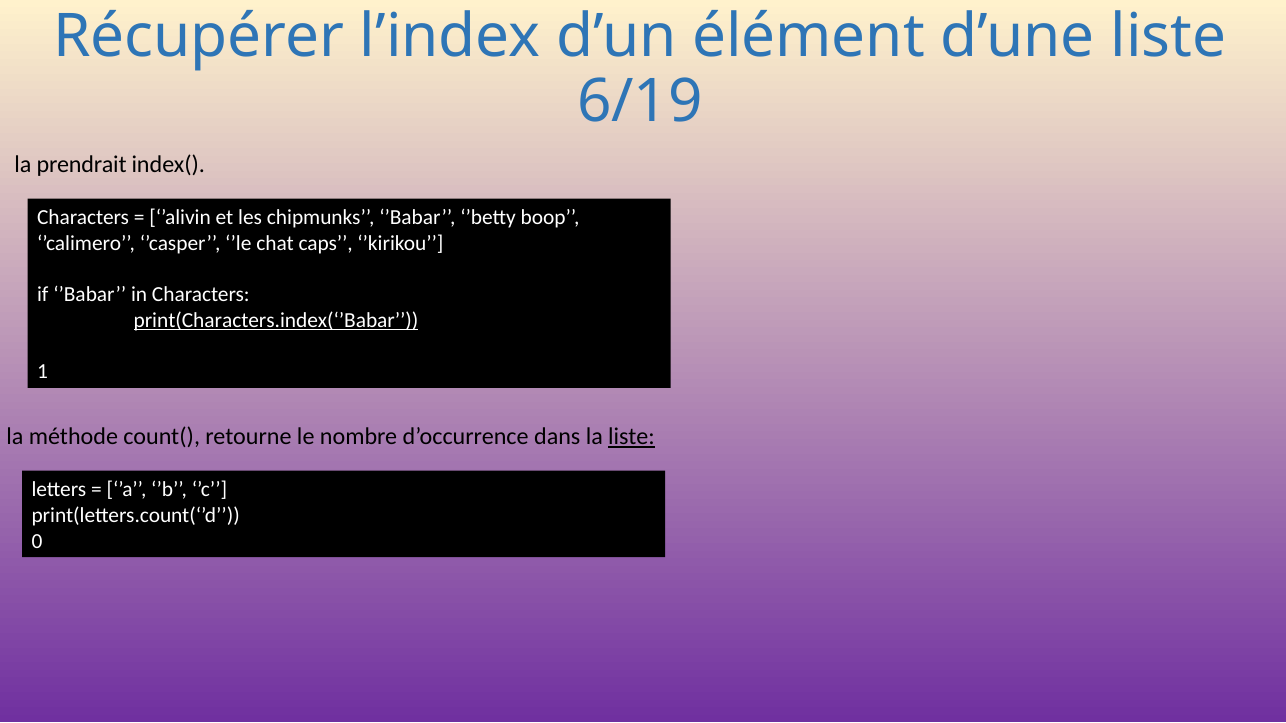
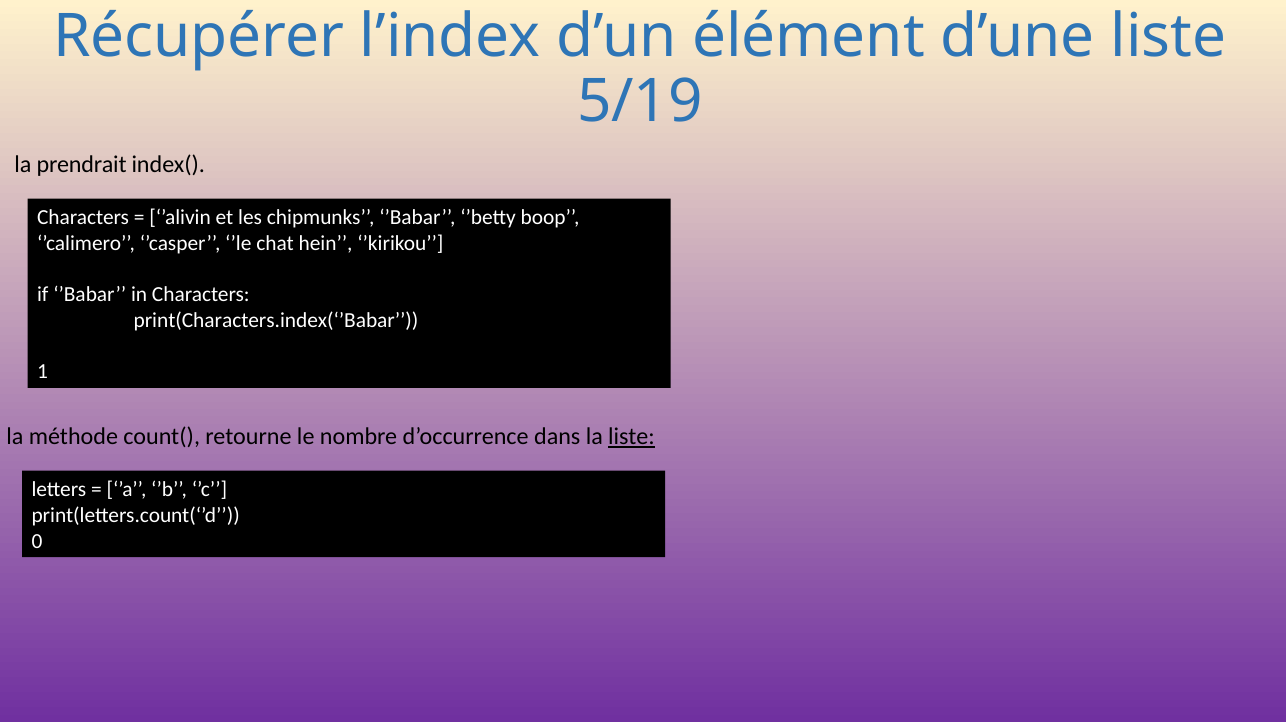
6/19: 6/19 -> 5/19
caps: caps -> hein
print(Characters.index(‘’Babar underline: present -> none
